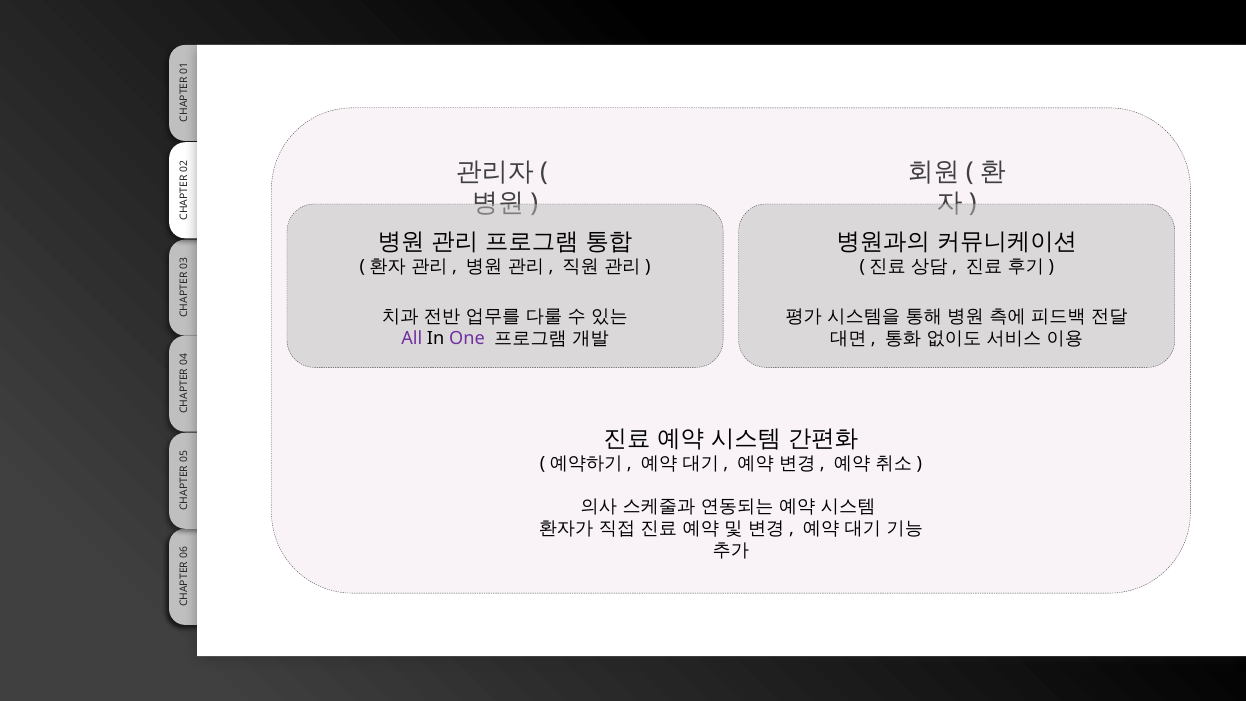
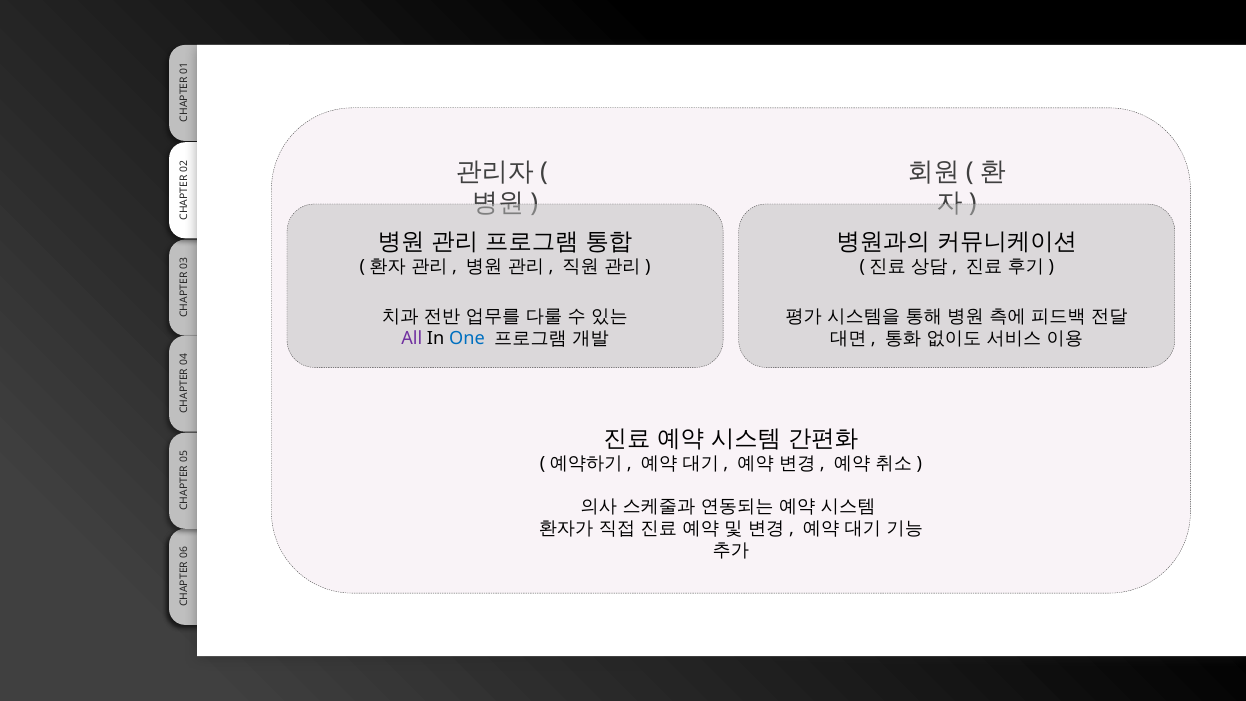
One colour: purple -> blue
